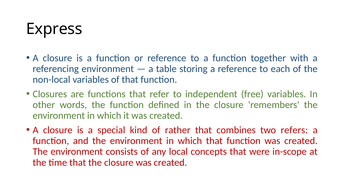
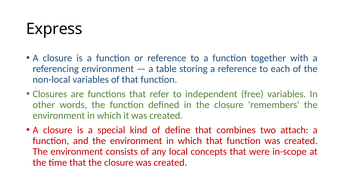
rather: rather -> define
refers: refers -> attach
